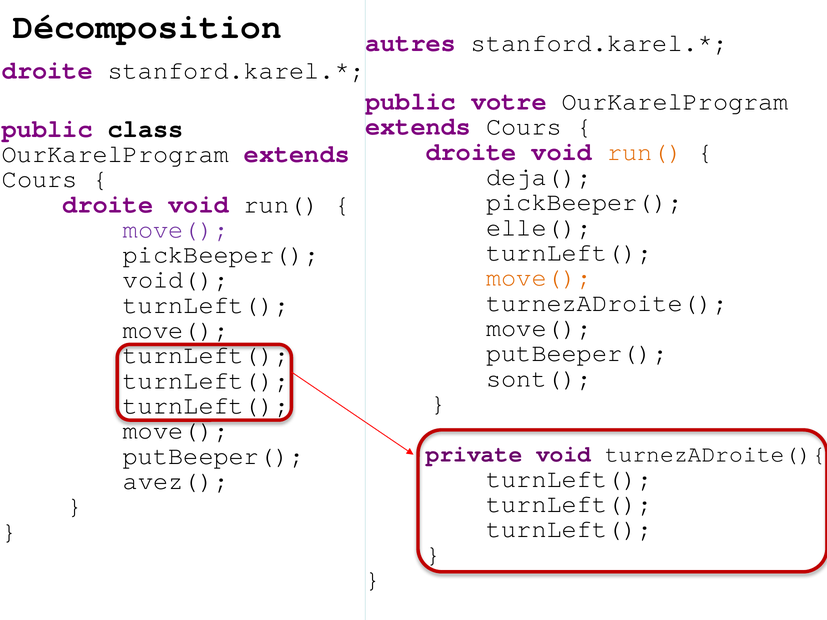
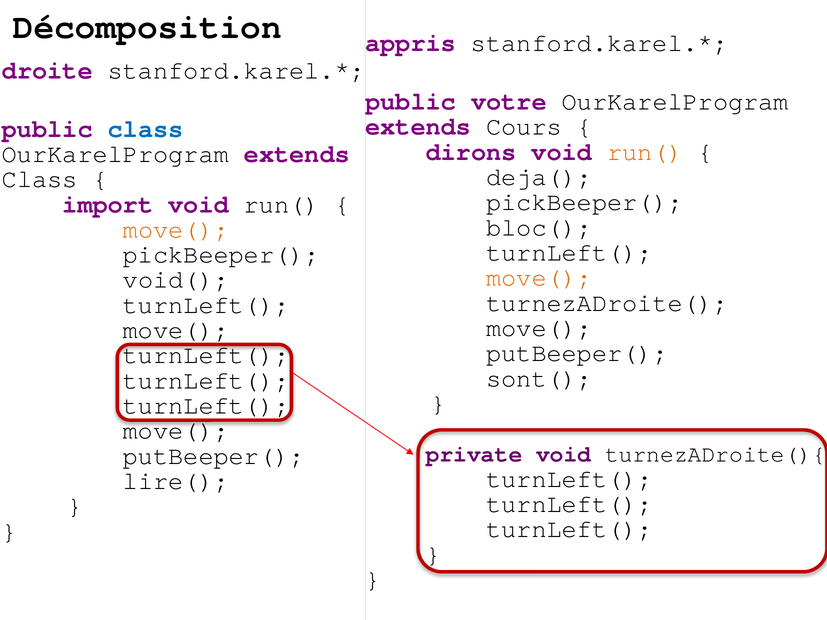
autres: autres -> appris
class at (146, 129) colour: black -> blue
droite at (471, 152): droite -> dirons
Cours at (40, 179): Cours -> Class
droite at (108, 204): droite -> import
elle(: elle( -> bloc(
move( at (176, 229) colour: purple -> orange
avez(: avez( -> lire(
